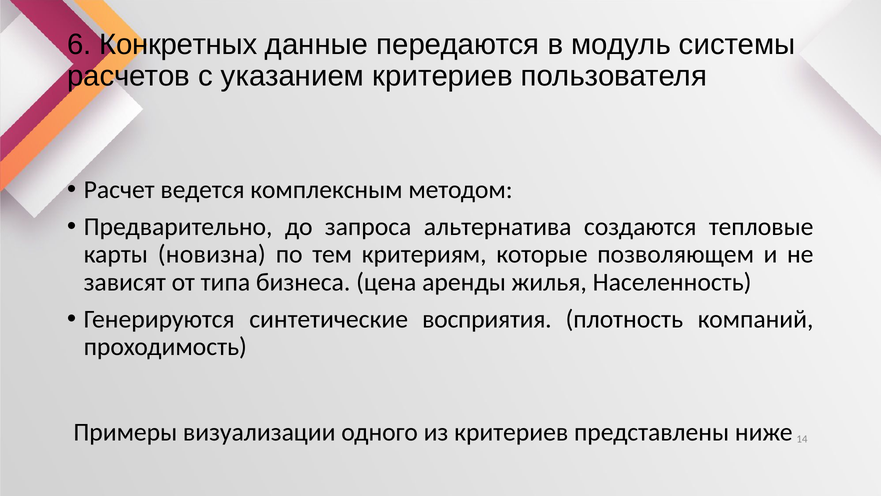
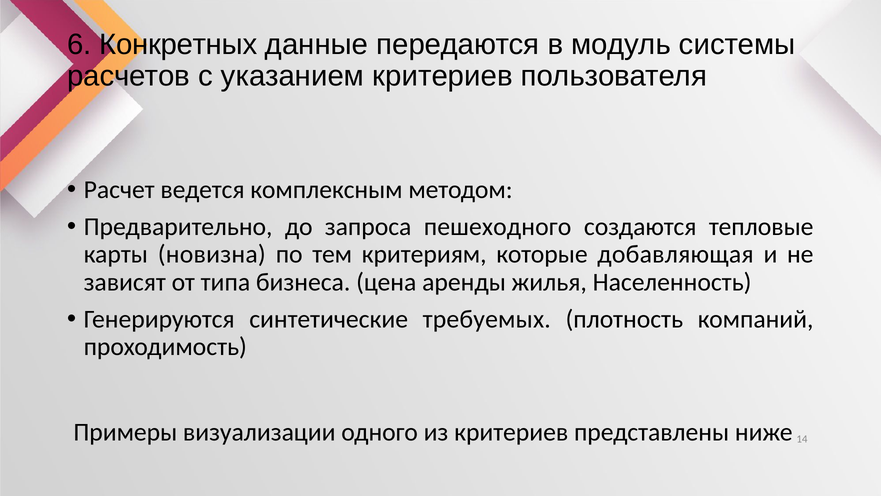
альтернатива: альтернатива -> пешеходного
позволяющем: позволяющем -> добавляющая
восприятия: восприятия -> требуемых
